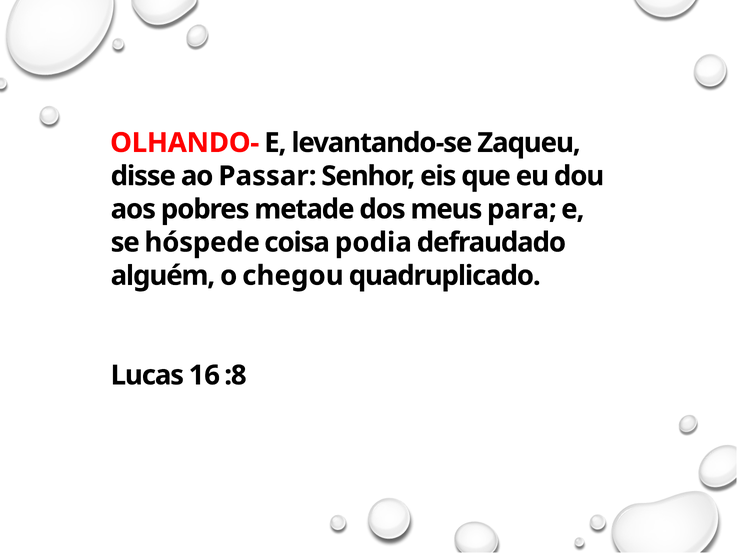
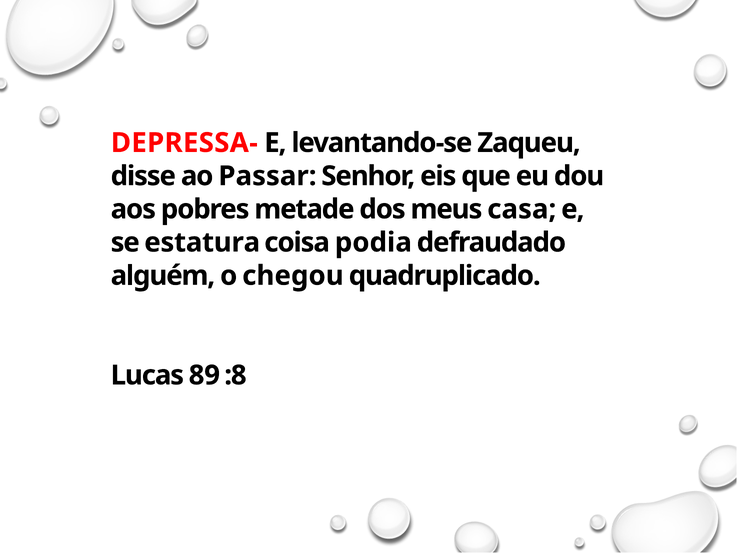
OLHANDO-: OLHANDO- -> DEPRESSA-
para: para -> casa
hóspede: hóspede -> estatura
16: 16 -> 89
